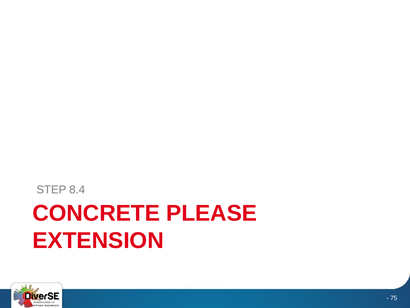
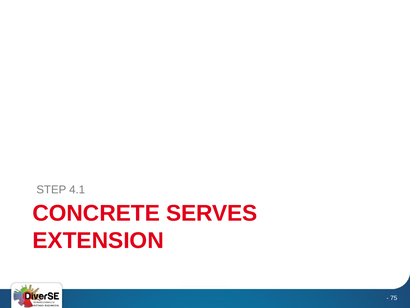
8.4: 8.4 -> 4.1
PLEASE: PLEASE -> SERVES
